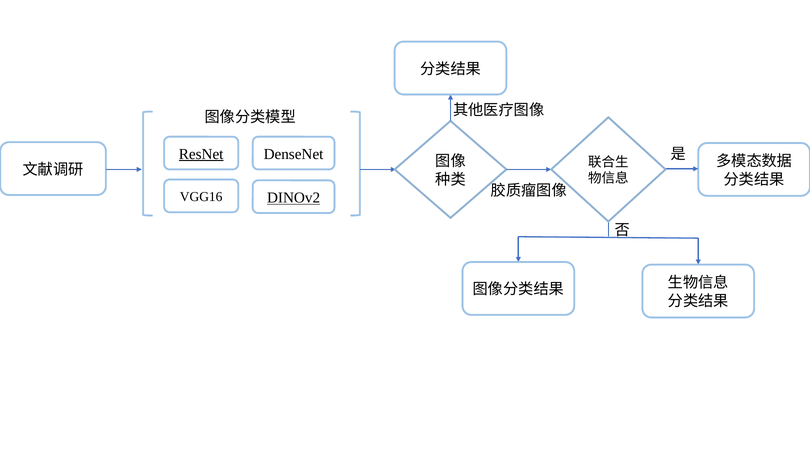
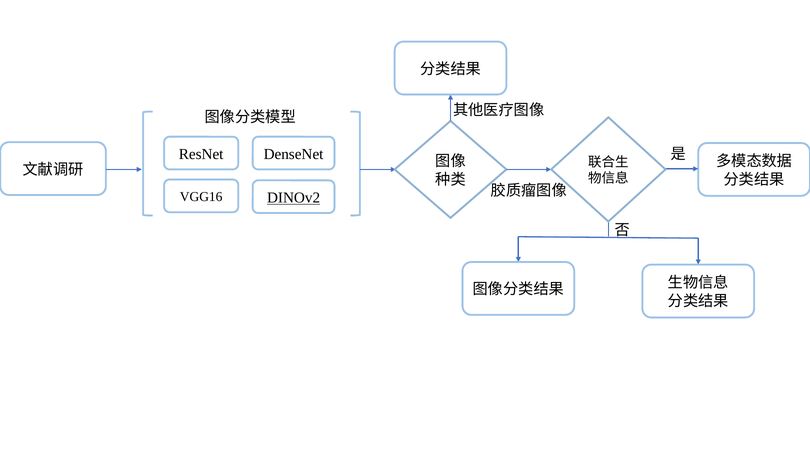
ResNet underline: present -> none
